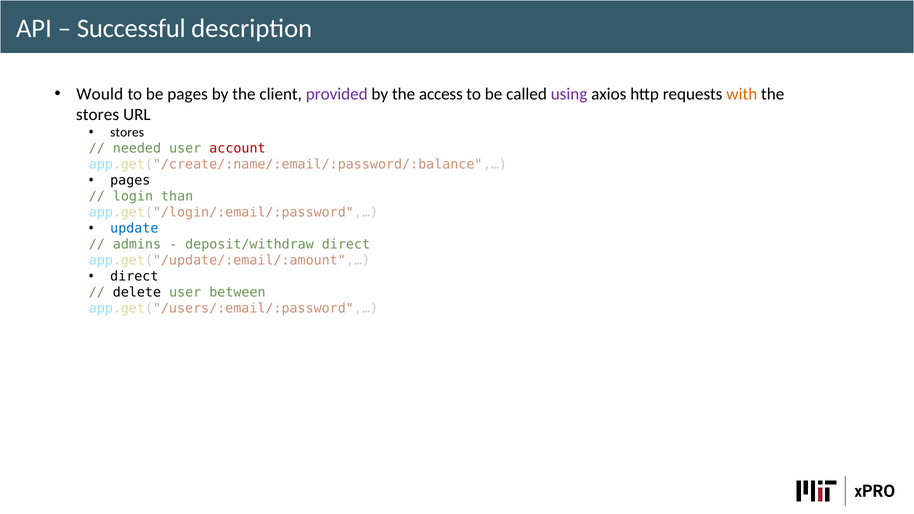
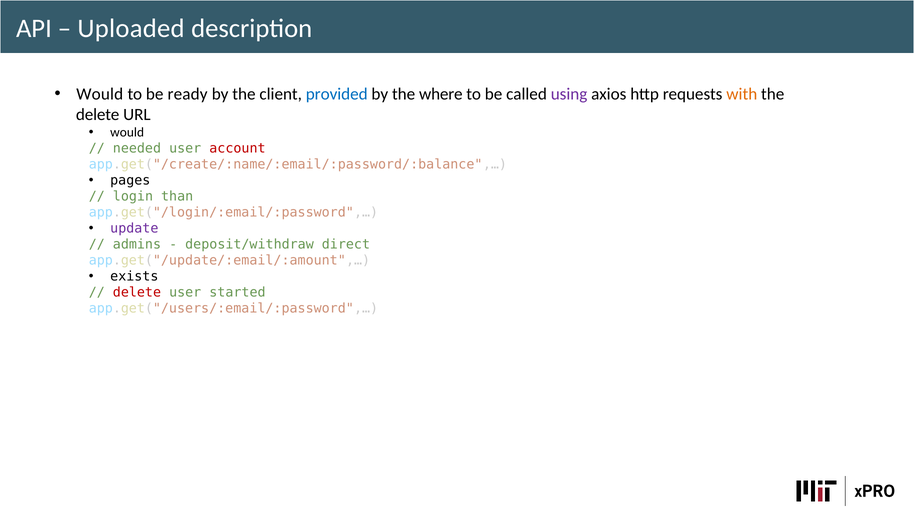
Successful: Successful -> Uploaded
be pages: pages -> ready
provided colour: purple -> blue
access: access -> where
stores at (98, 114): stores -> delete
stores at (127, 133): stores -> would
update colour: blue -> purple
direct at (134, 277): direct -> exists
delete at (137, 293) colour: black -> red
between: between -> started
